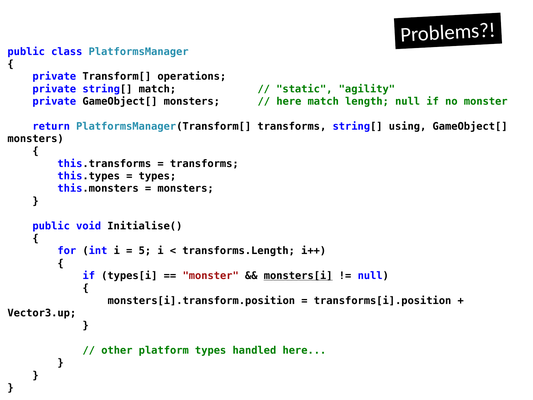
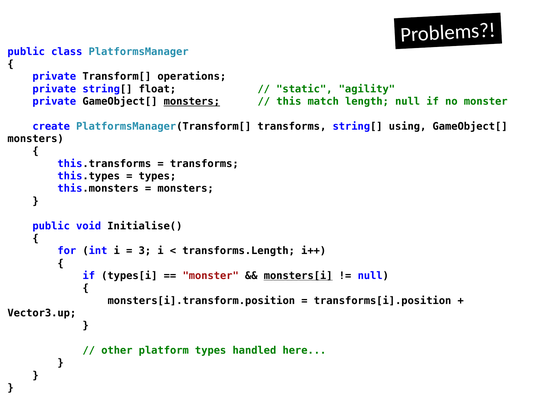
string[ match: match -> float
monsters at (192, 101) underline: none -> present
here at (289, 101): here -> this
return: return -> create
5: 5 -> 3
